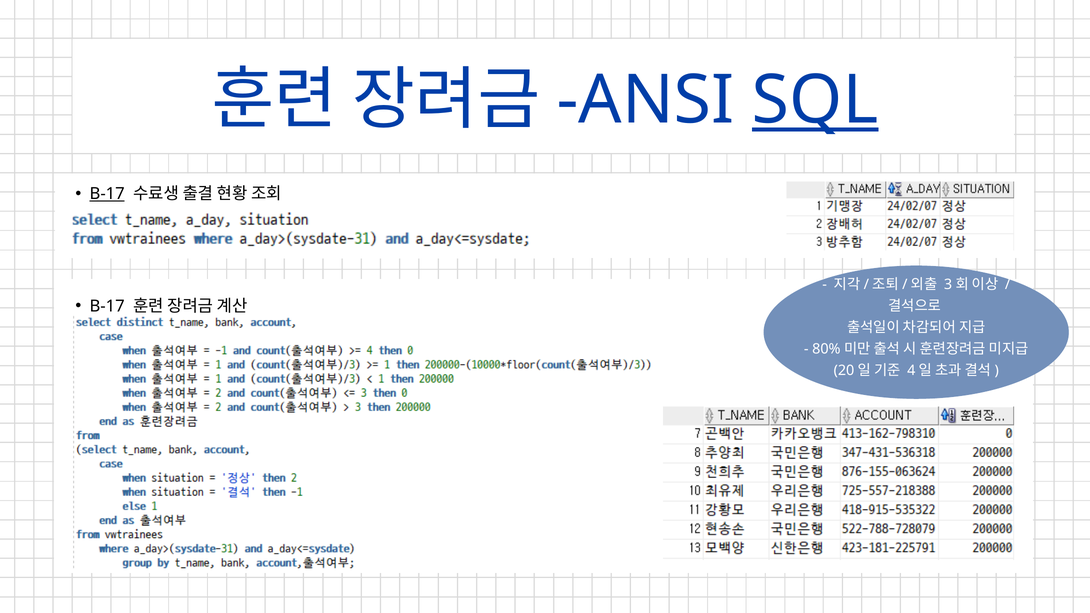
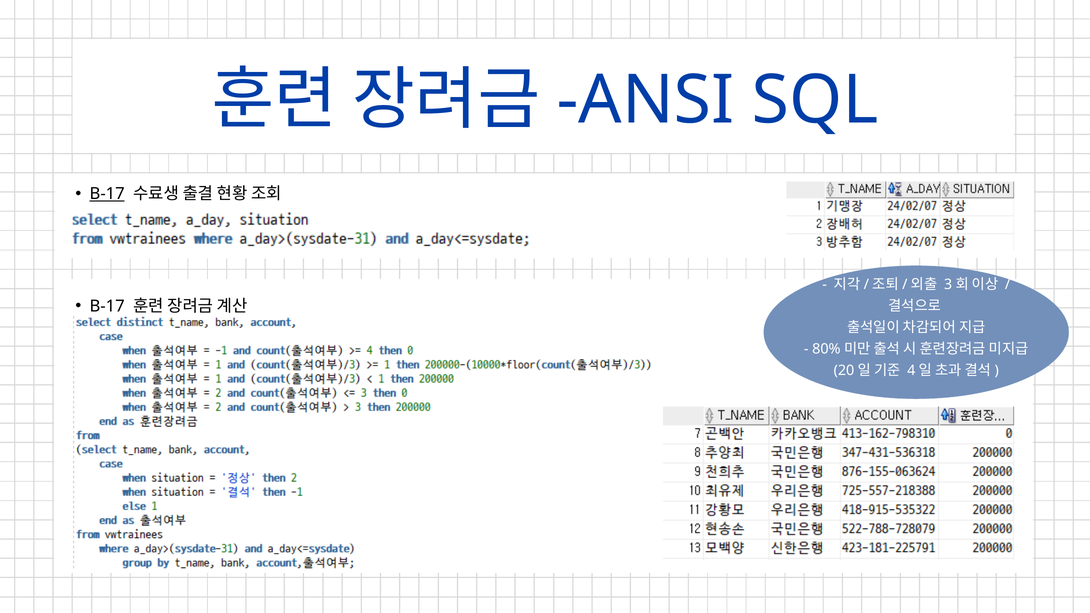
SQL underline: present -> none
